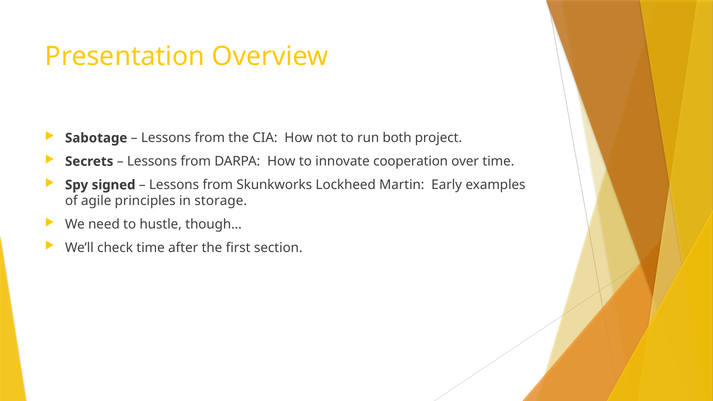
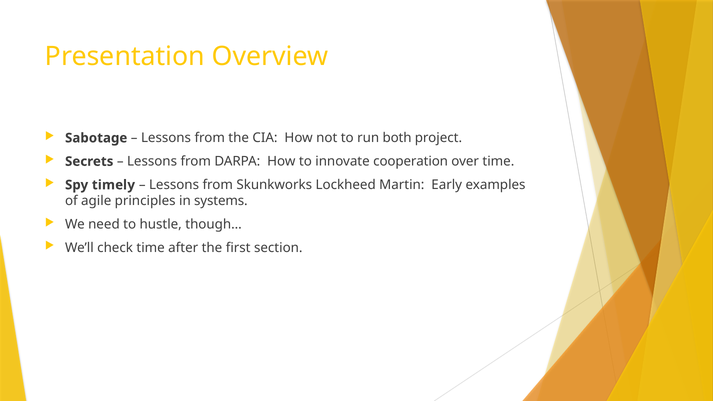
signed: signed -> timely
storage: storage -> systems
